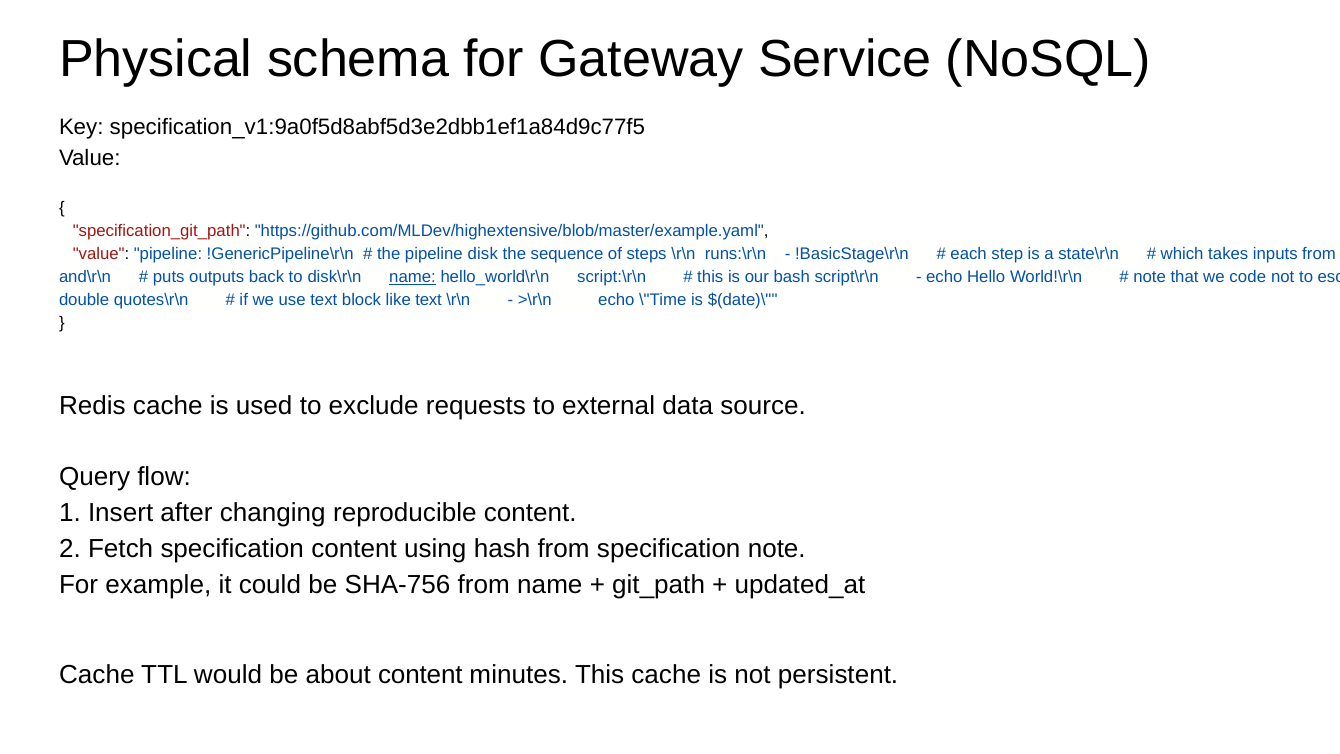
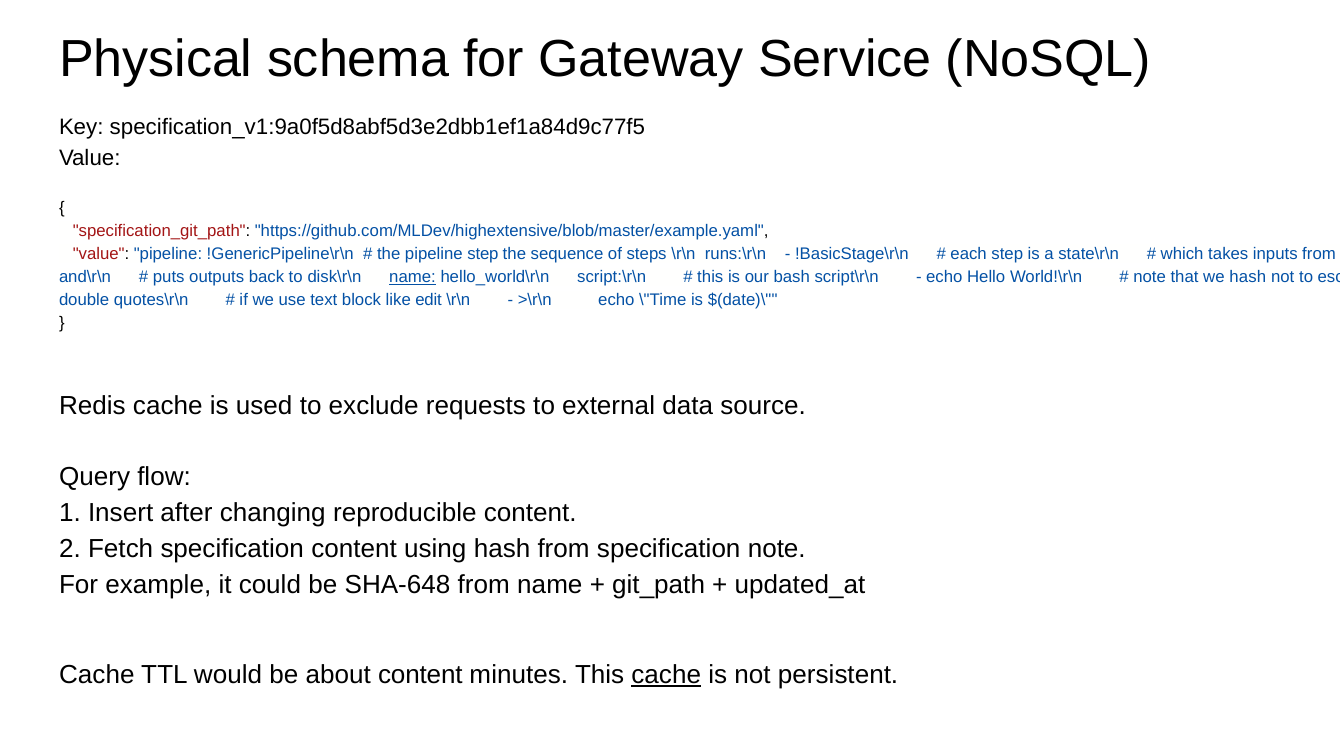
pipeline disk: disk -> step
we code: code -> hash
like text: text -> edit
SHA-756: SHA-756 -> SHA-648
cache at (666, 674) underline: none -> present
